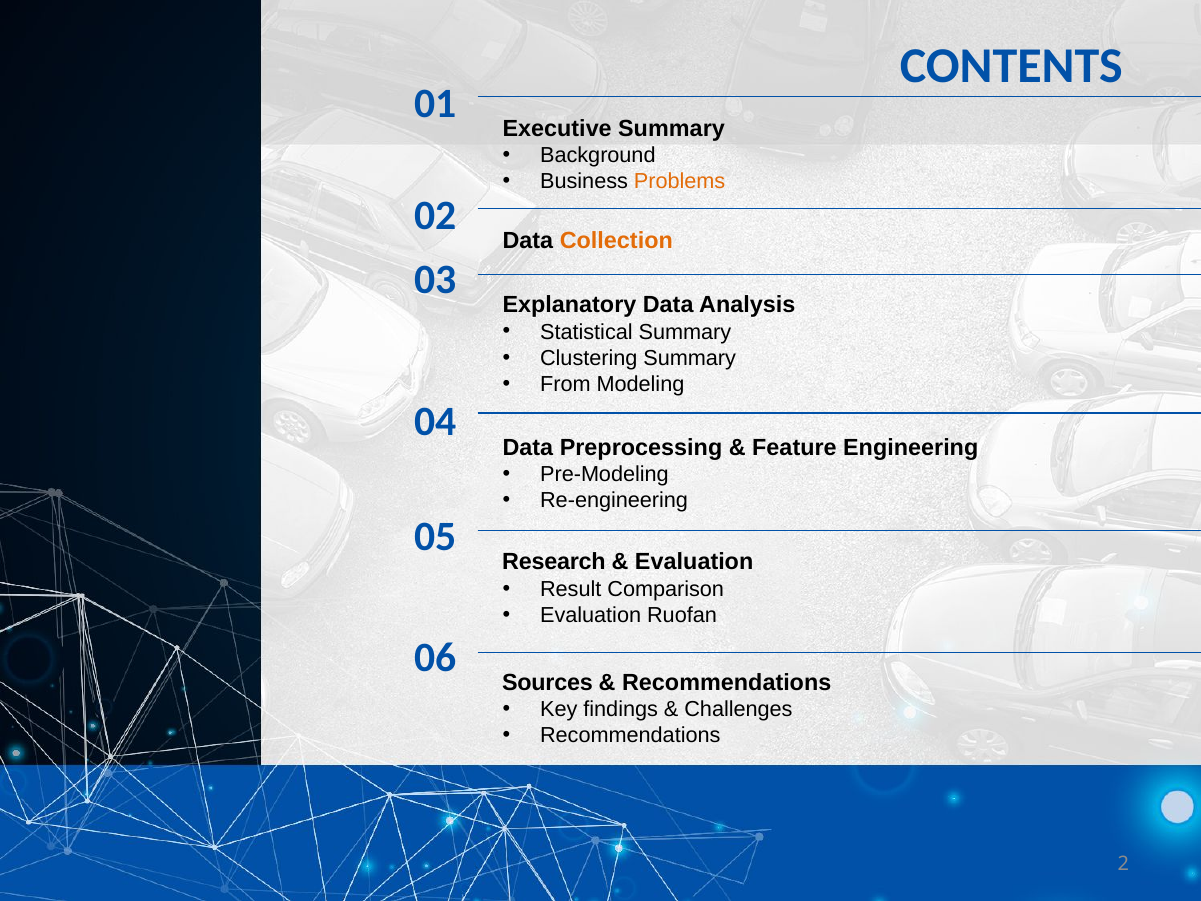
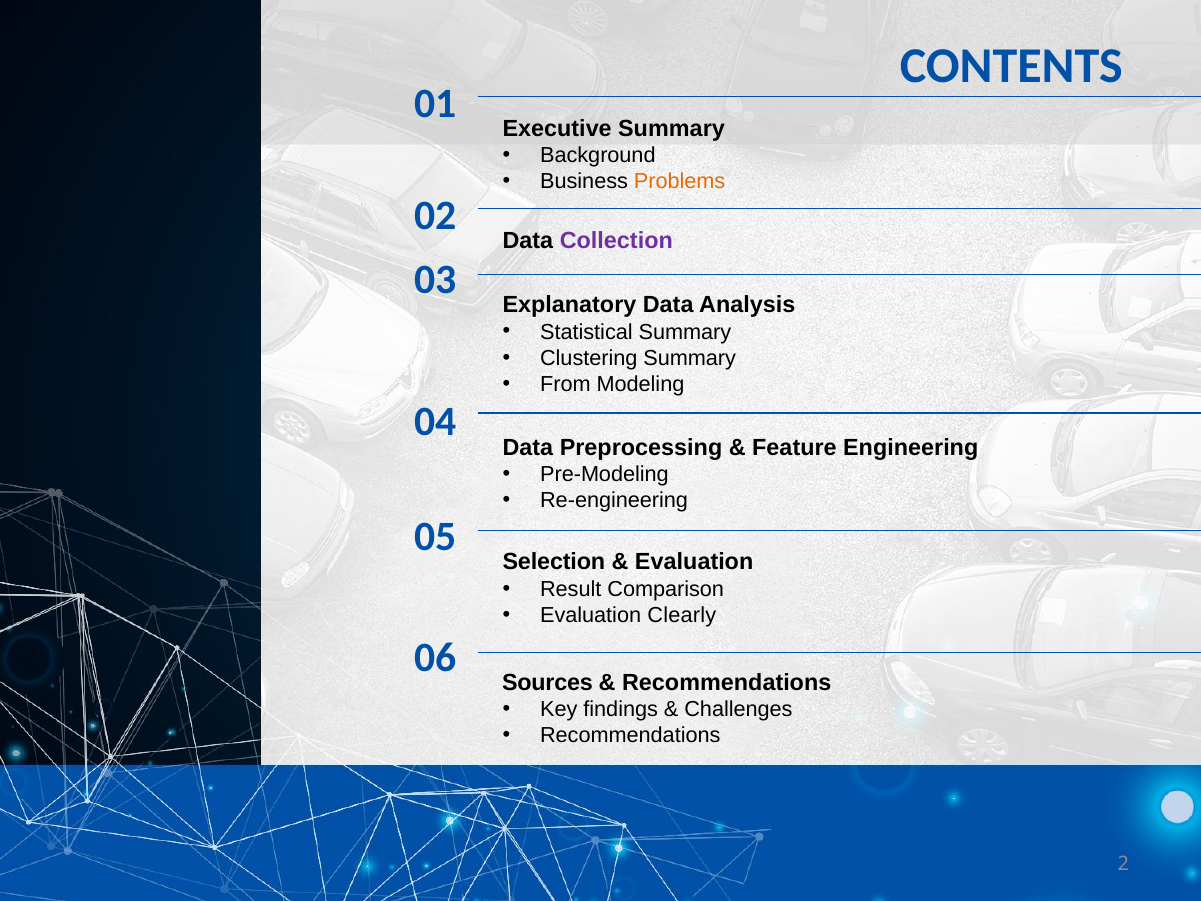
Collection colour: orange -> purple
Research: Research -> Selection
Ruofan: Ruofan -> Clearly
